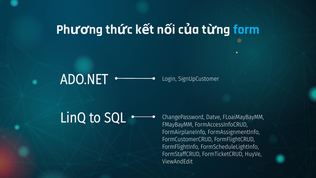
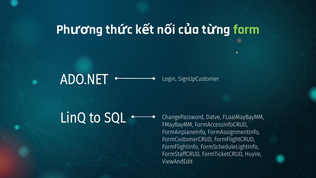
form colour: light blue -> light green
